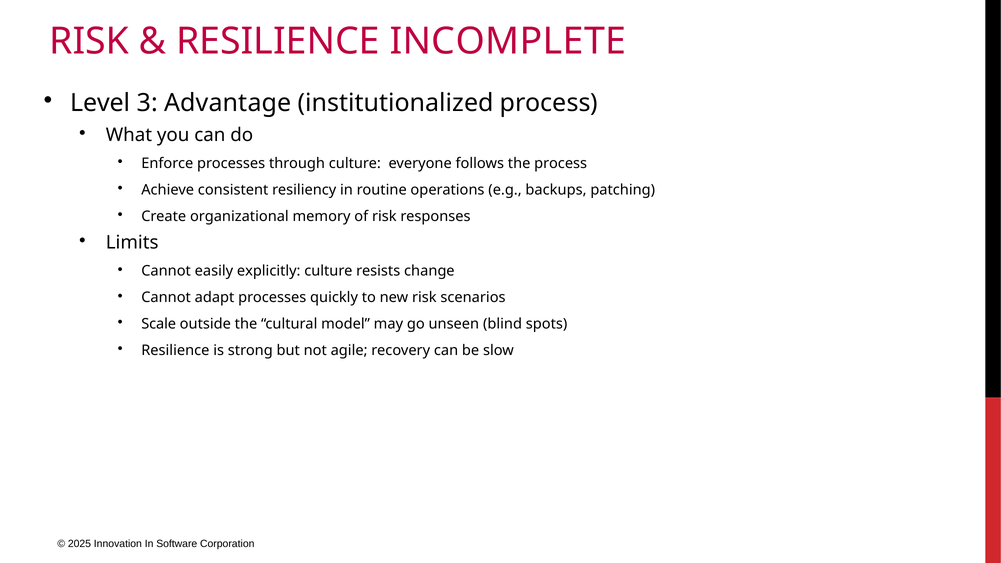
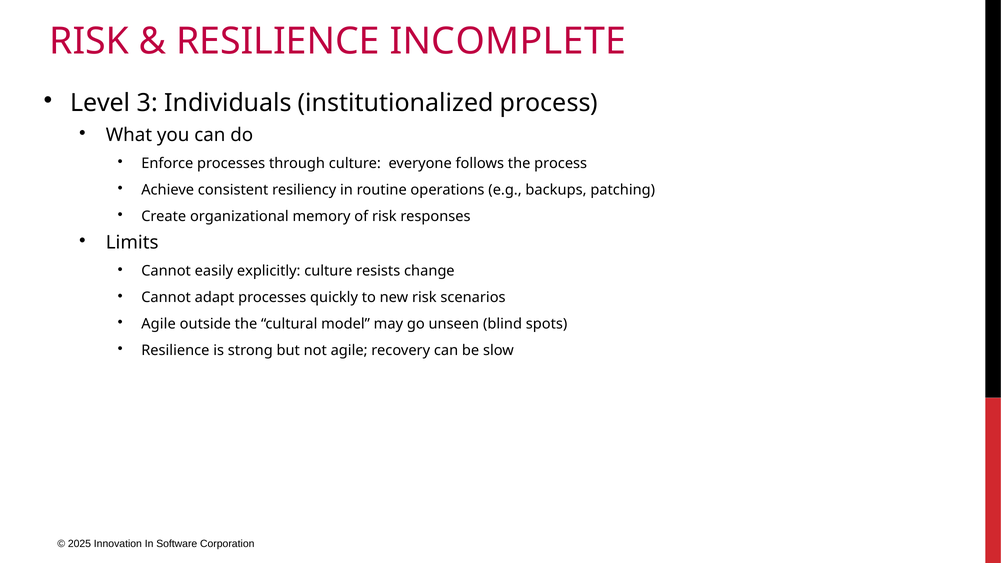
Advantage: Advantage -> Individuals
Scale at (159, 324): Scale -> Agile
